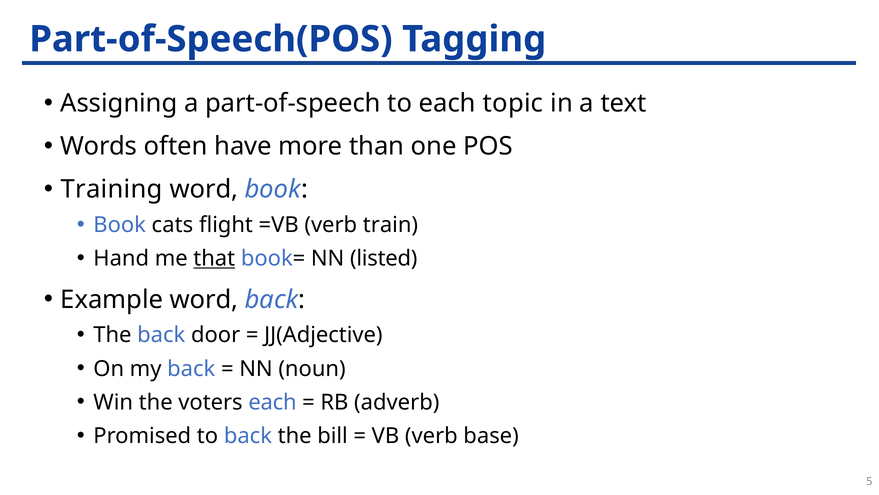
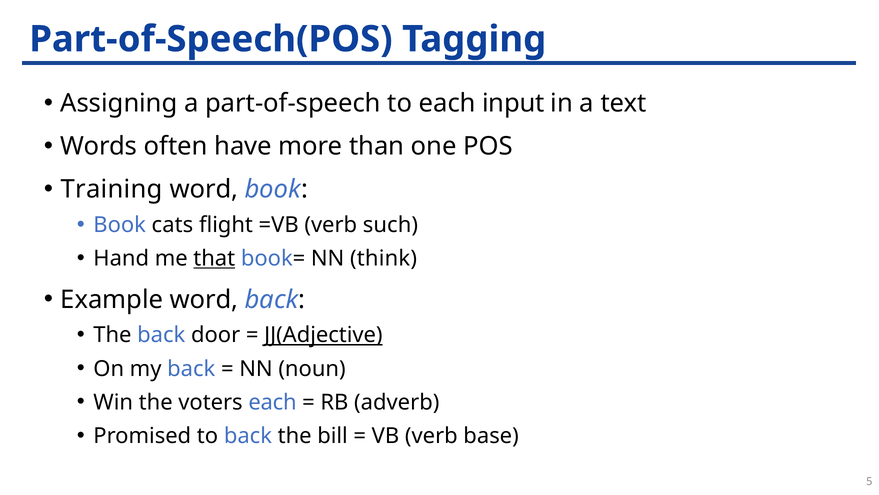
topic: topic -> input
train: train -> such
listed: listed -> think
JJ(Adjective underline: none -> present
